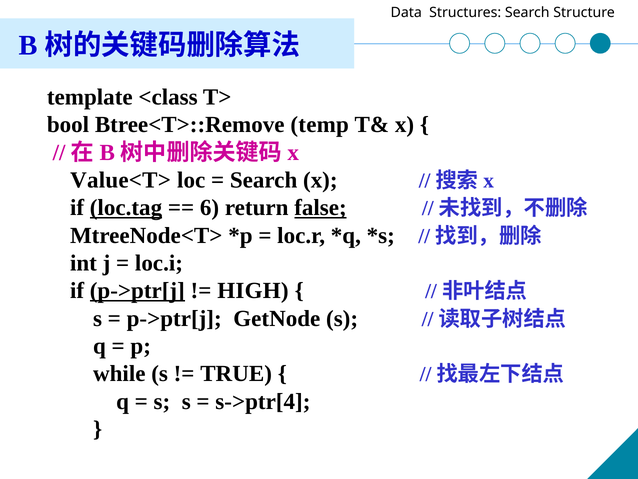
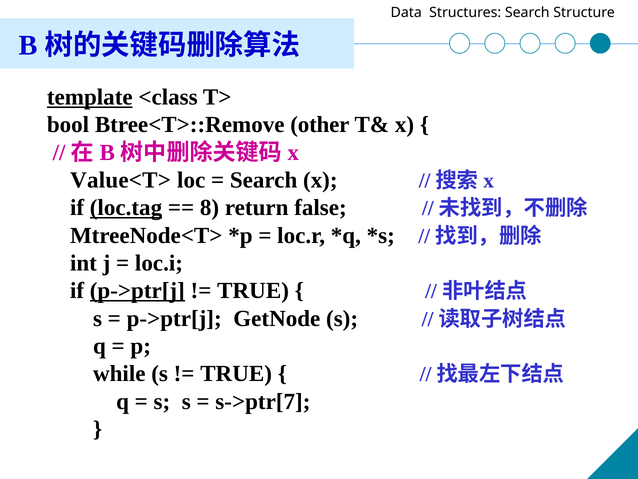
template underline: none -> present
temp: temp -> other
6: 6 -> 8
false underline: present -> none
HIGH at (253, 290): HIGH -> TRUE
s->ptr[4: s->ptr[4 -> s->ptr[7
